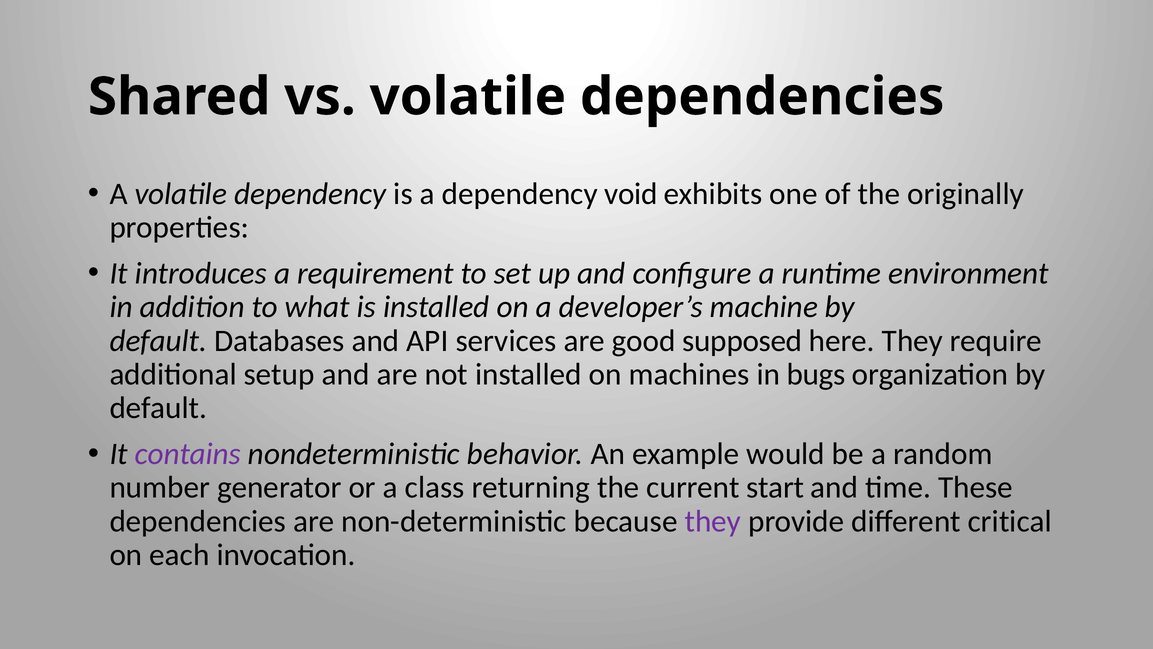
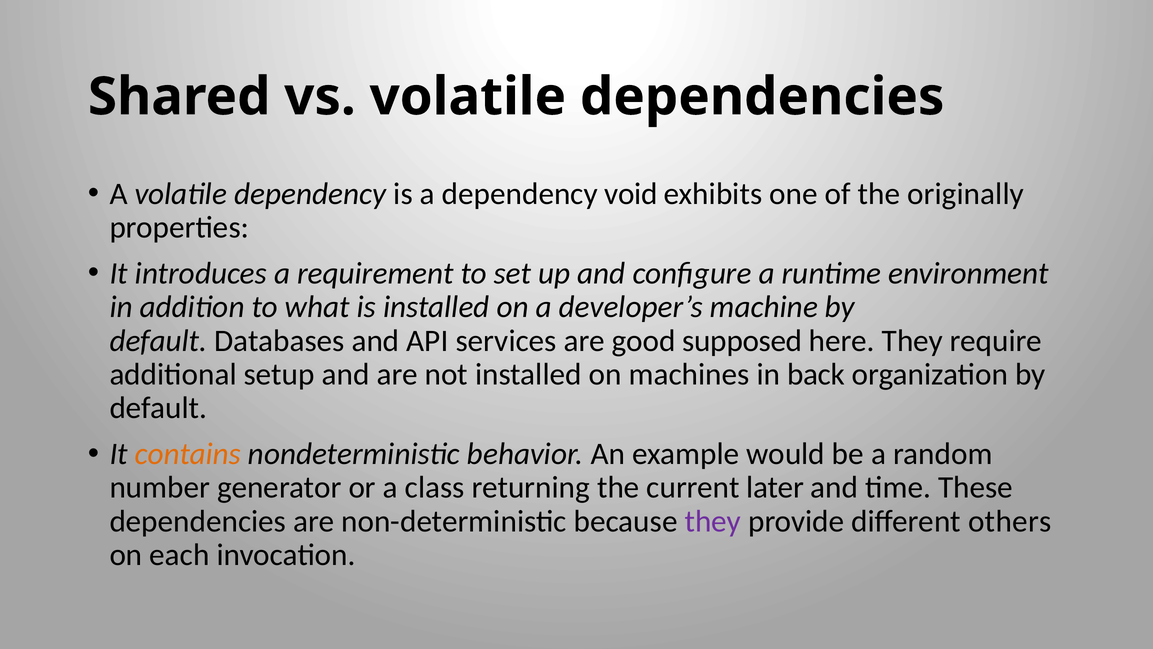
bugs: bugs -> back
contains colour: purple -> orange
start: start -> later
critical: critical -> others
